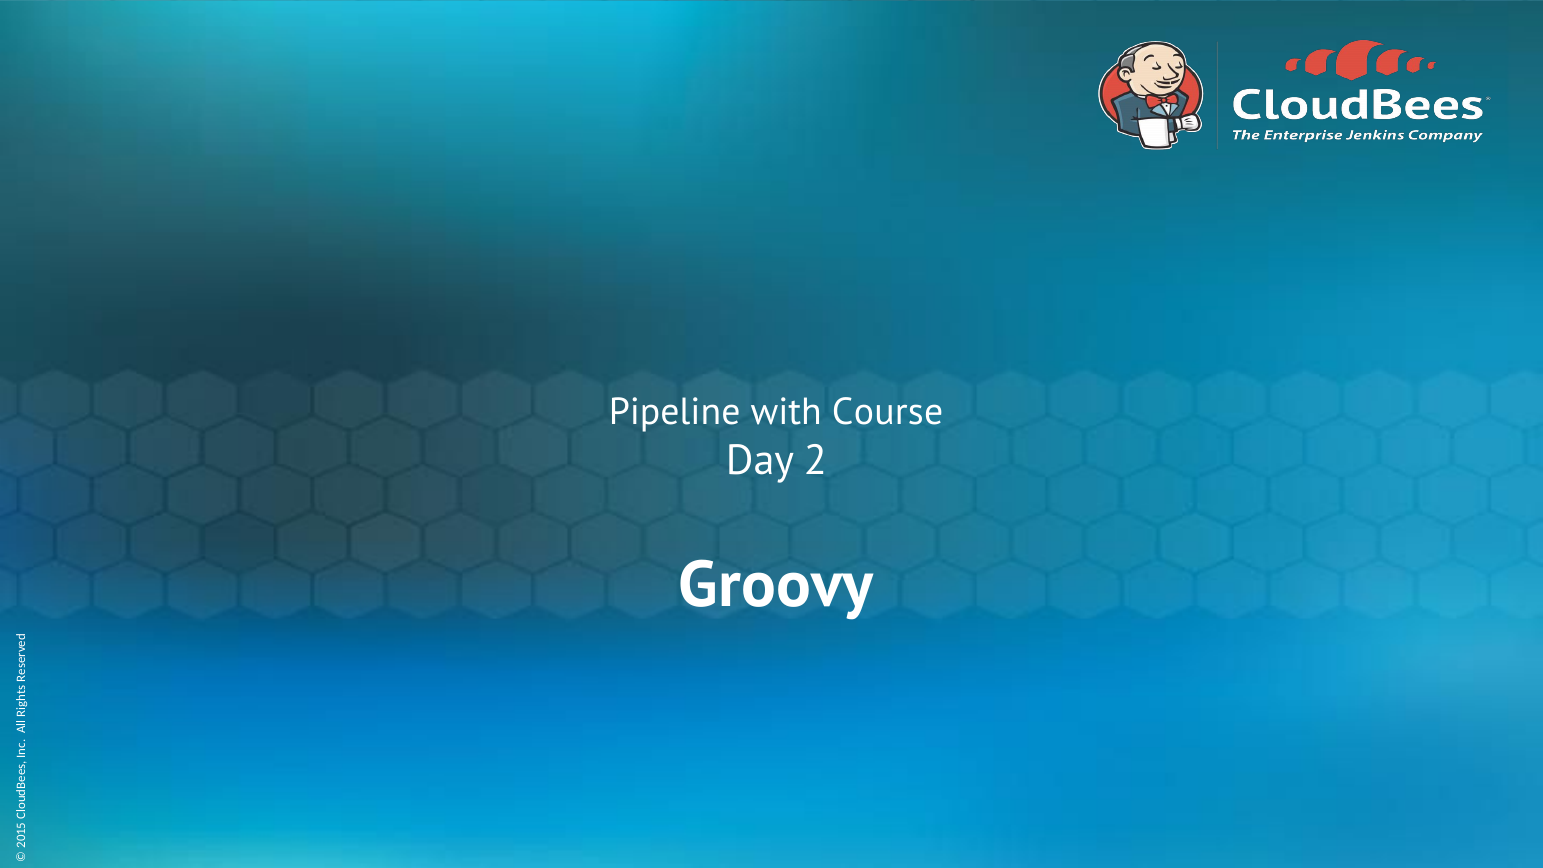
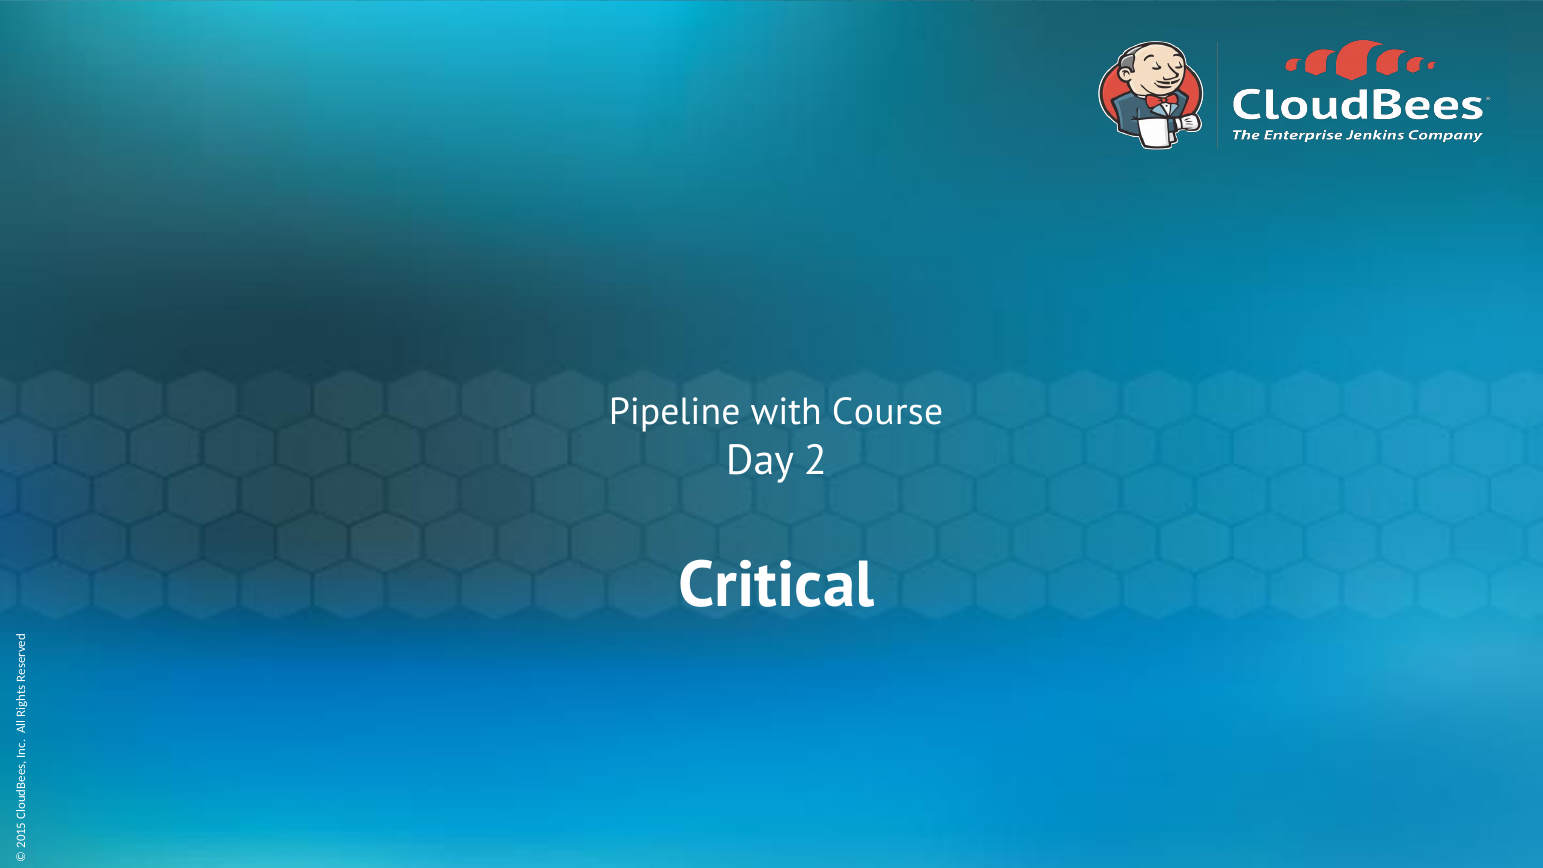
Groovy: Groovy -> Critical
